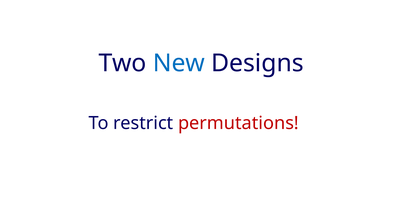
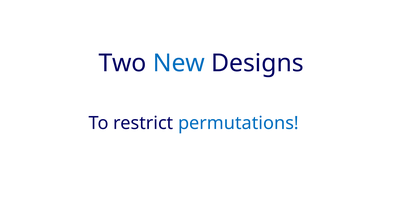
permutations colour: red -> blue
